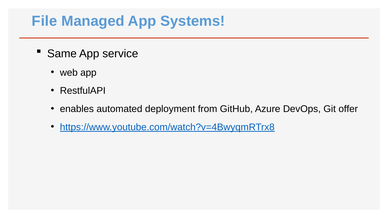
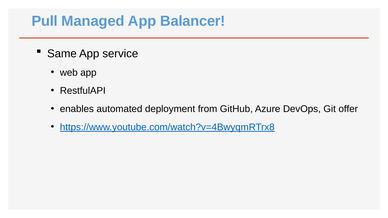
File: File -> Pull
Systems: Systems -> Balancer
